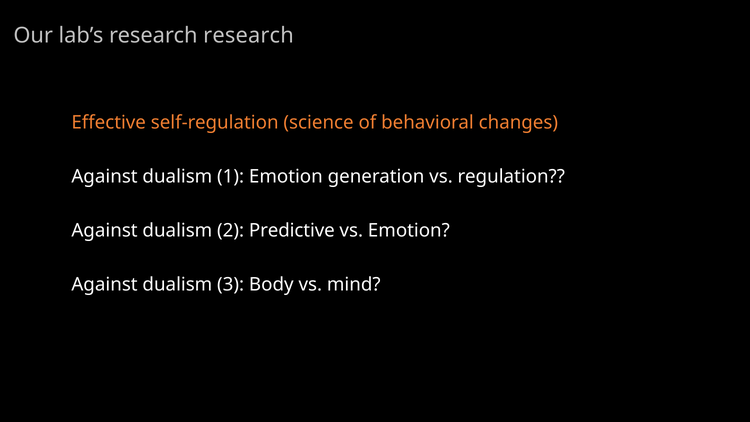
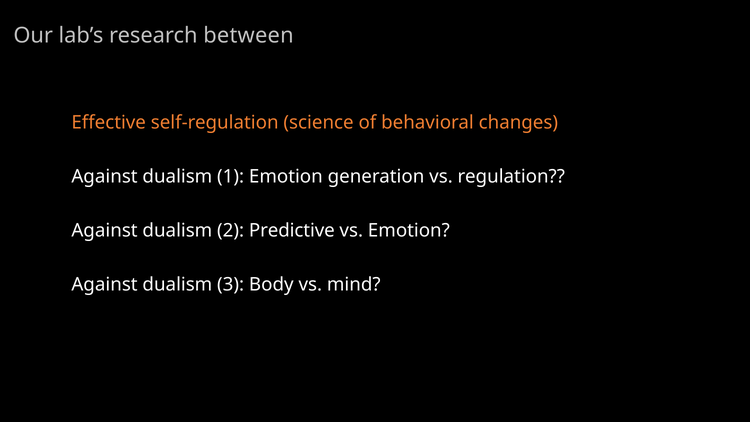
research research: research -> between
